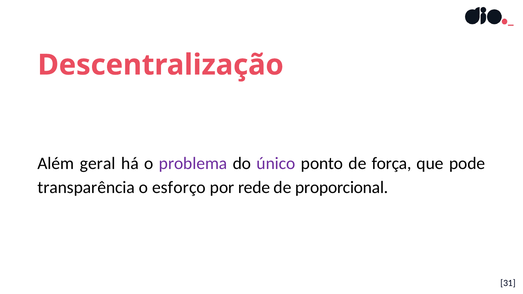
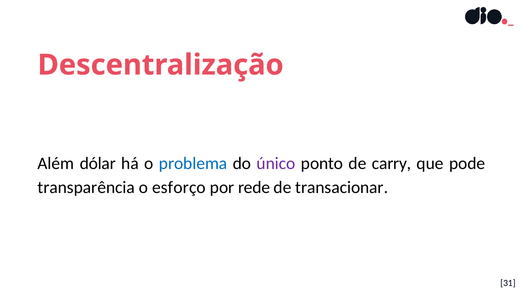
geral: geral -> dólar
problema colour: purple -> blue
força: força -> carry
proporcional: proporcional -> transacionar
